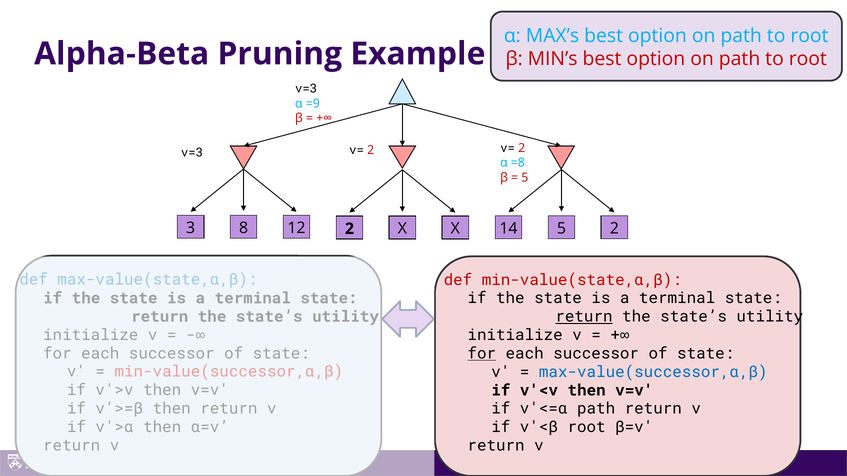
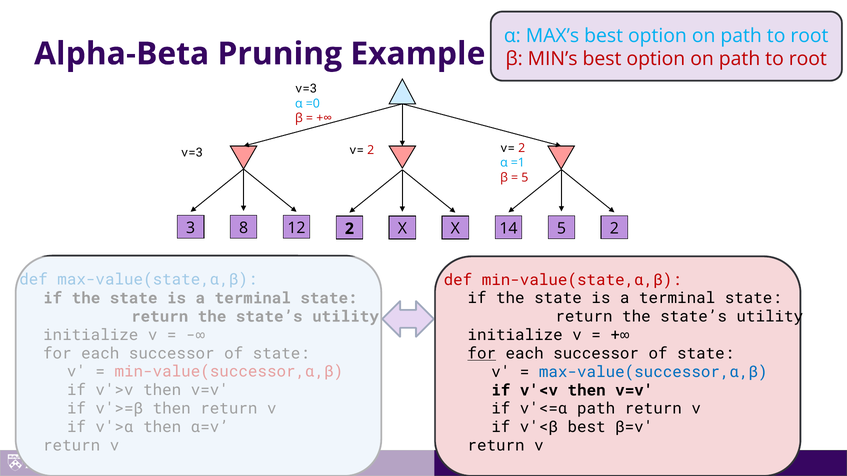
=9: =9 -> =0
=8: =8 -> =1
return at (584, 317) underline: present -> none
v'<β root: root -> best
